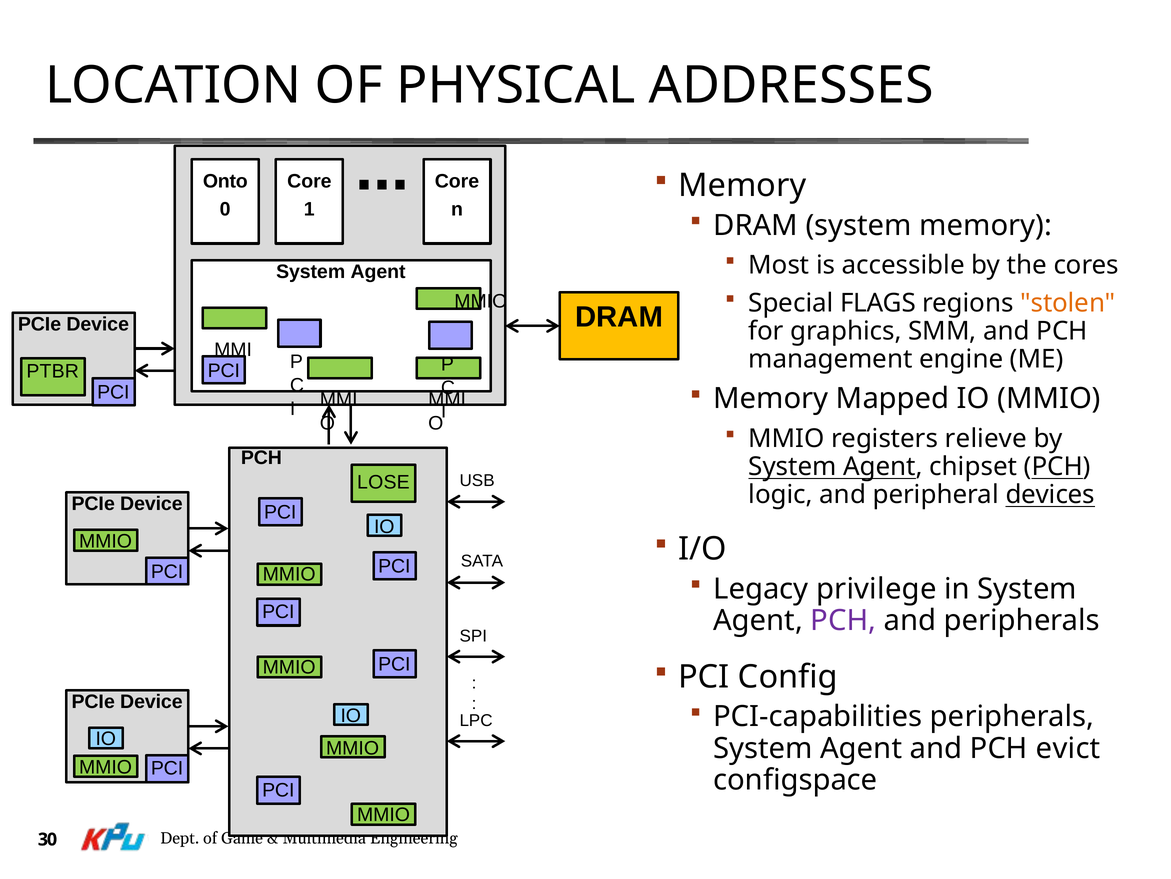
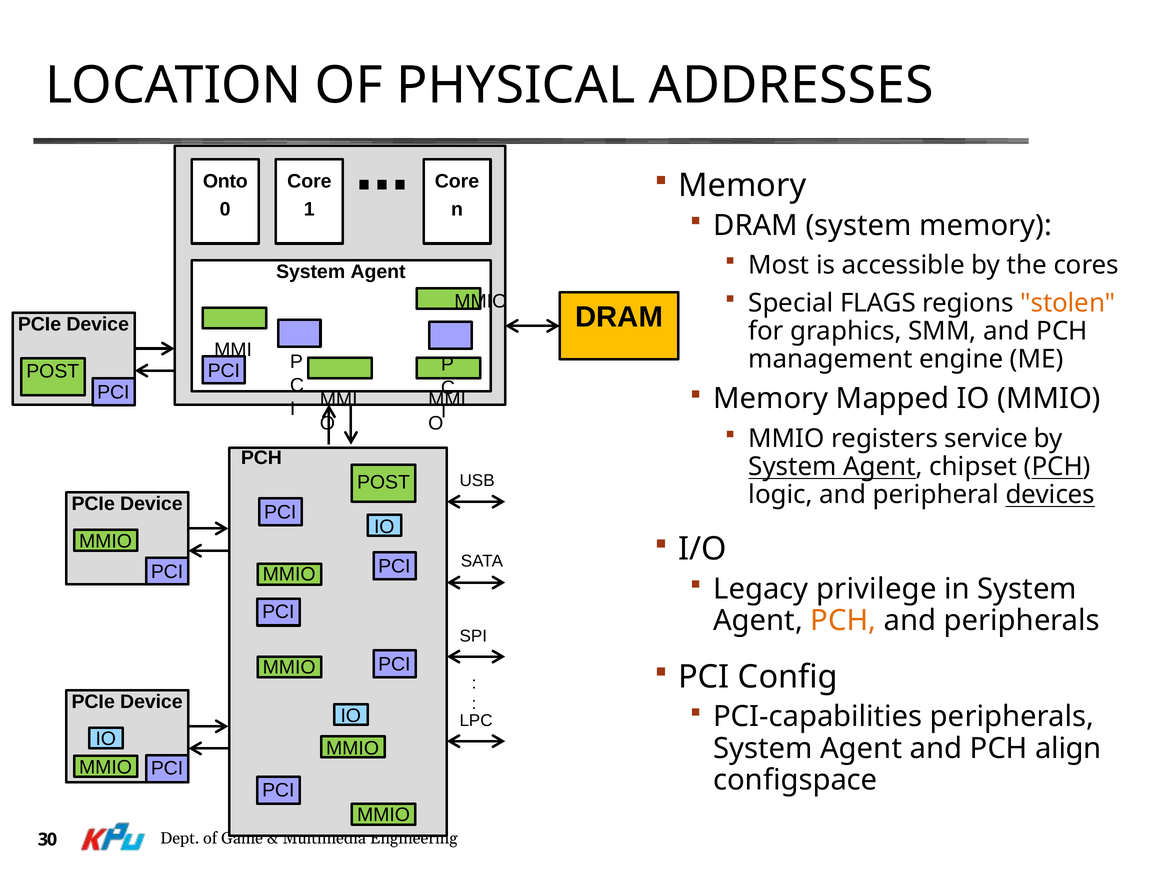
PTBR at (53, 371): PTBR -> POST
relieve: relieve -> service
LOSE at (383, 482): LOSE -> POST
PCH at (843, 620) colour: purple -> orange
evict: evict -> align
